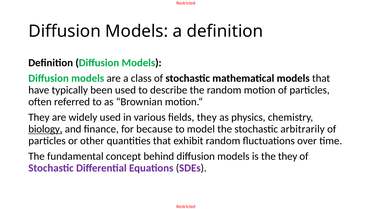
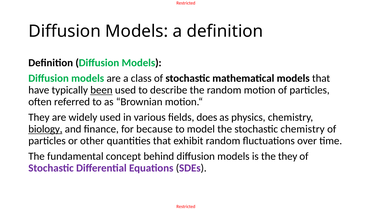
been underline: none -> present
fields they: they -> does
stochastic arbitrarily: arbitrarily -> chemistry
